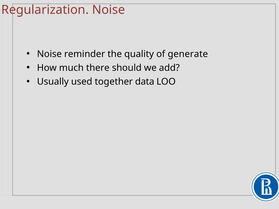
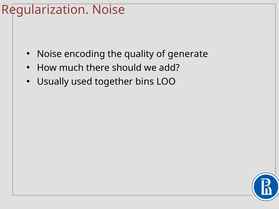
reminder: reminder -> encoding
data: data -> bins
